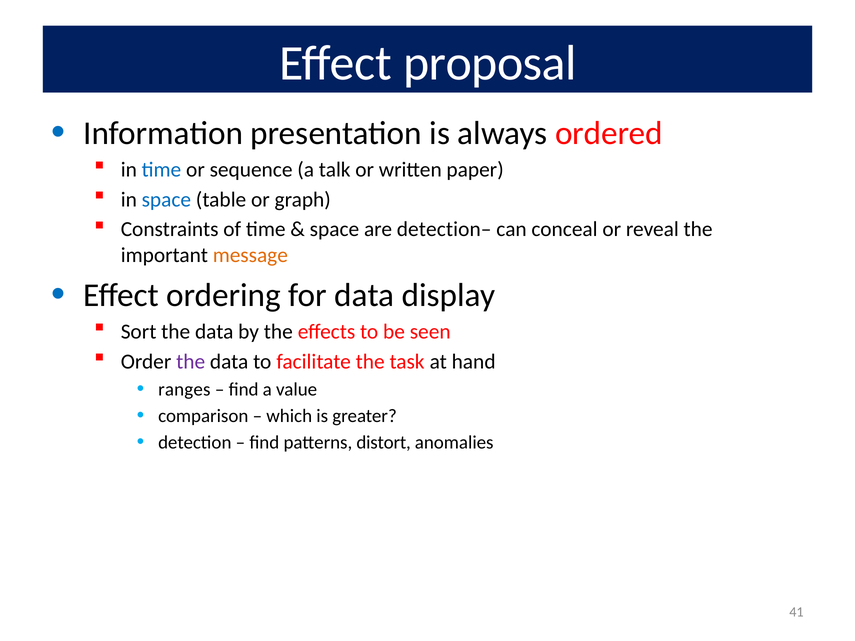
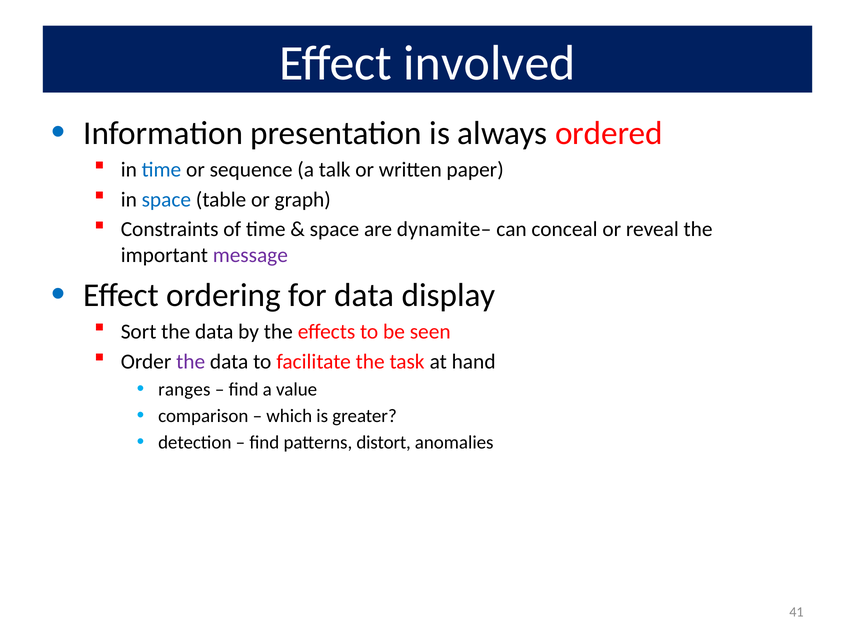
proposal: proposal -> involved
detection–: detection– -> dynamite–
message colour: orange -> purple
